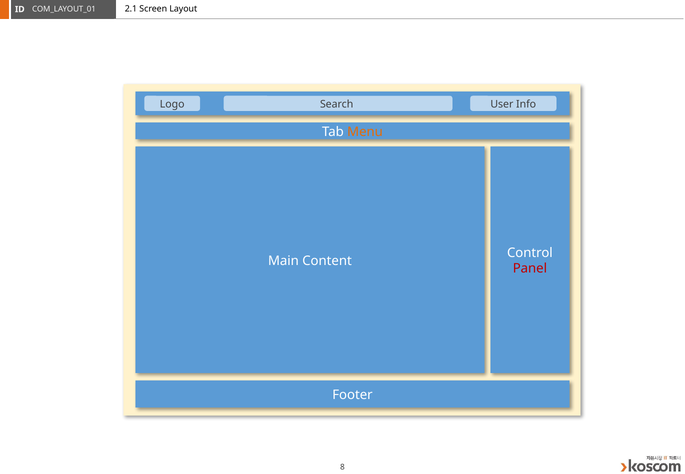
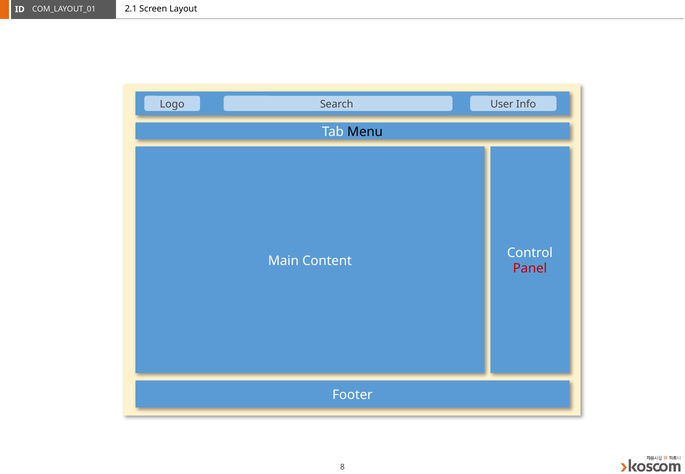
Menu colour: orange -> black
